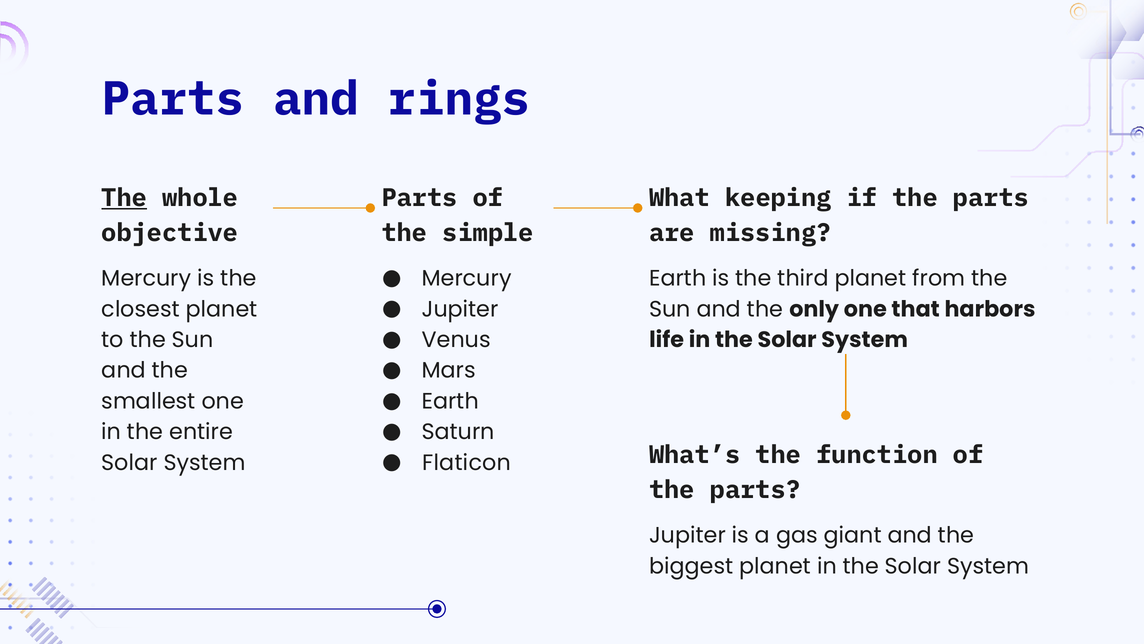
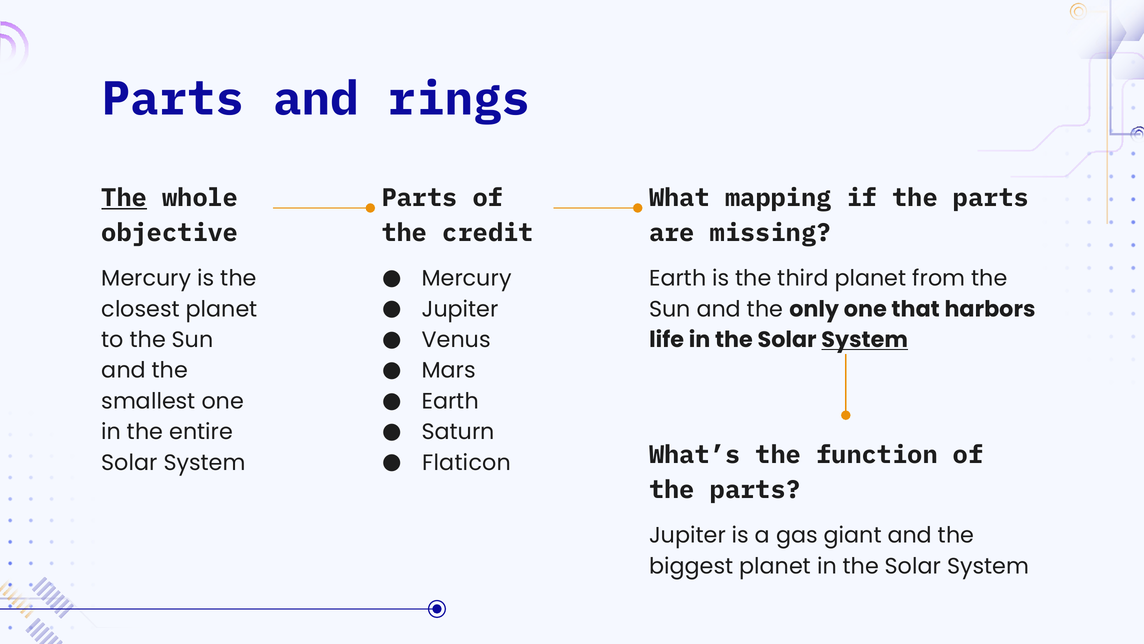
keeping: keeping -> mapping
simple: simple -> credit
System at (865, 340) underline: none -> present
